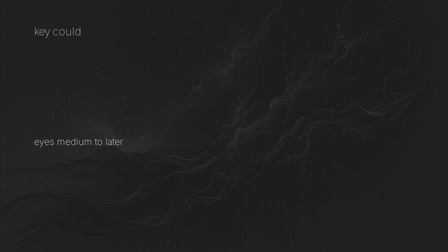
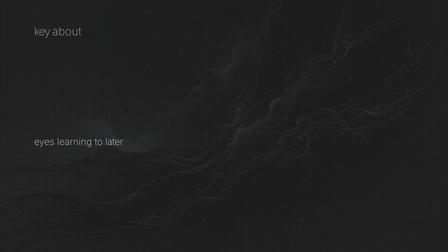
could: could -> about
medium: medium -> learning
